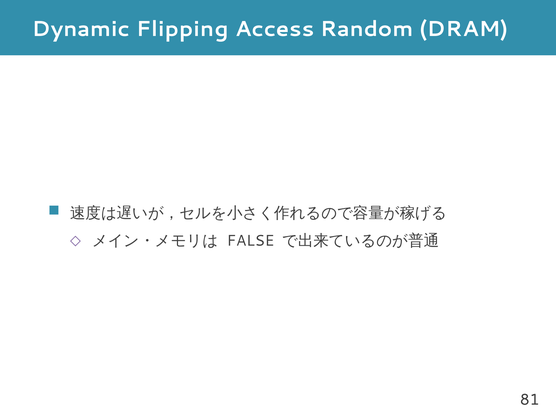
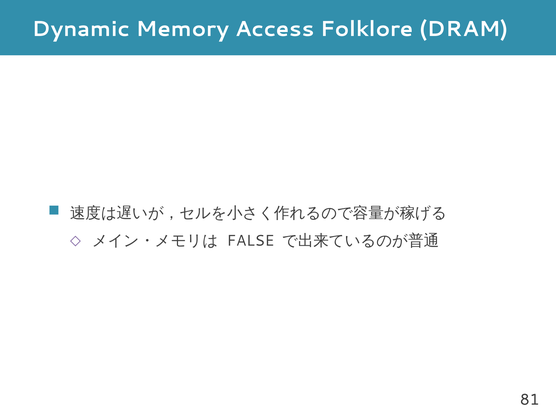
Flipping: Flipping -> Memory
Random: Random -> Folklore
